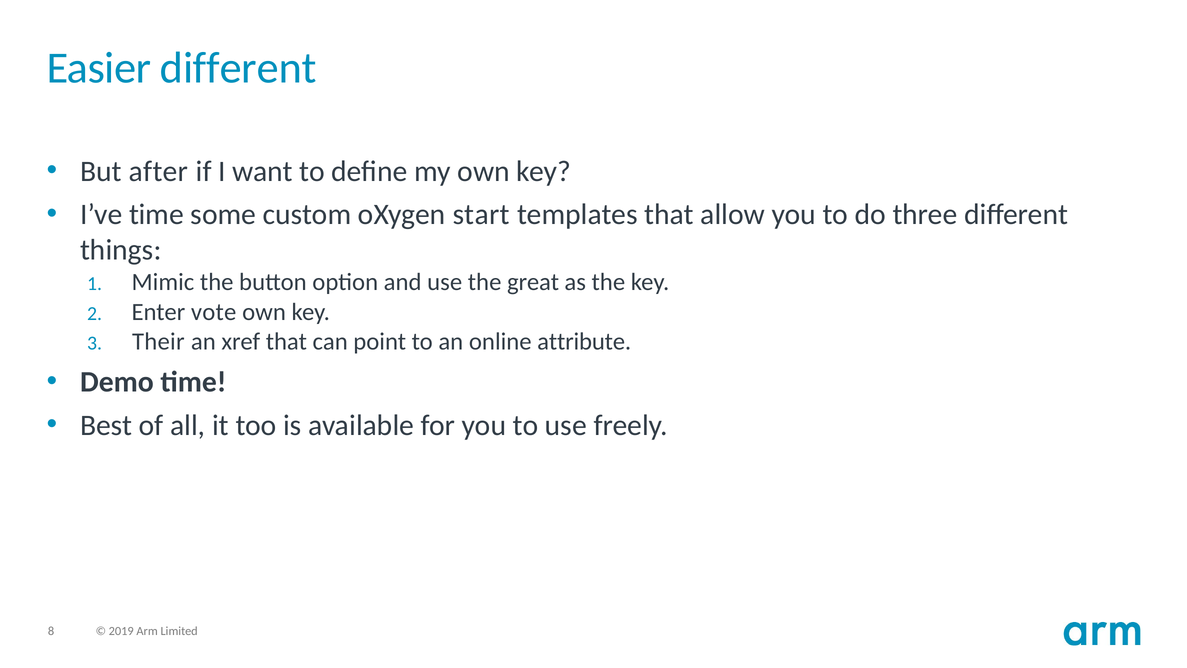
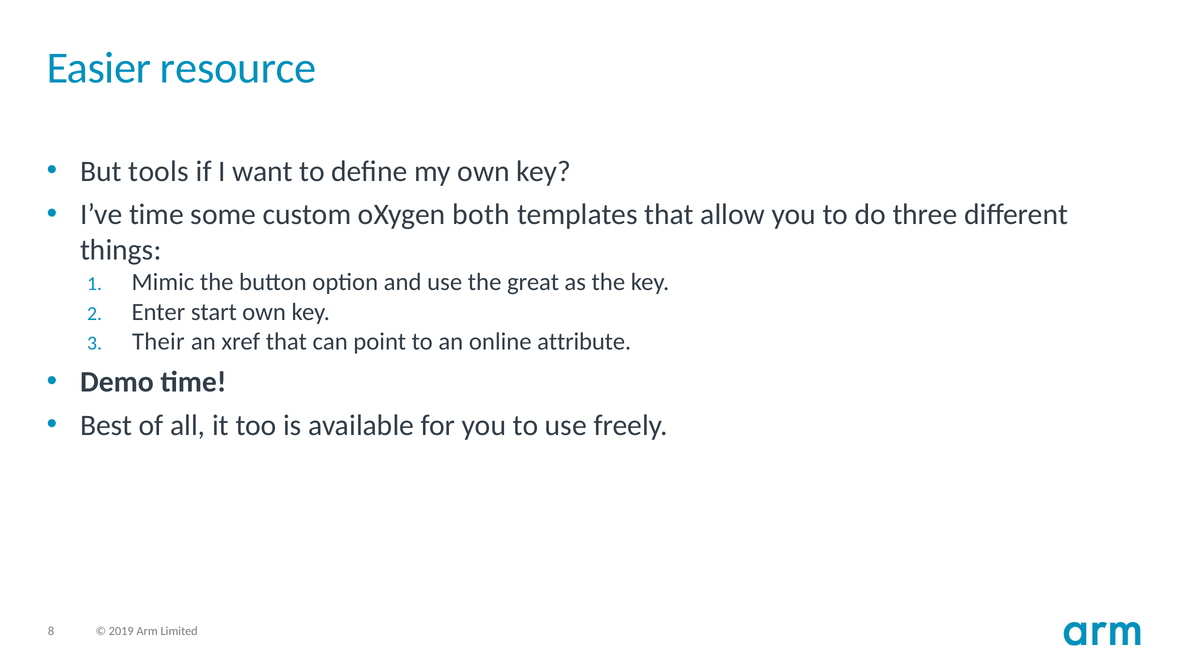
Easier different: different -> resource
after: after -> tools
start: start -> both
vote: vote -> start
